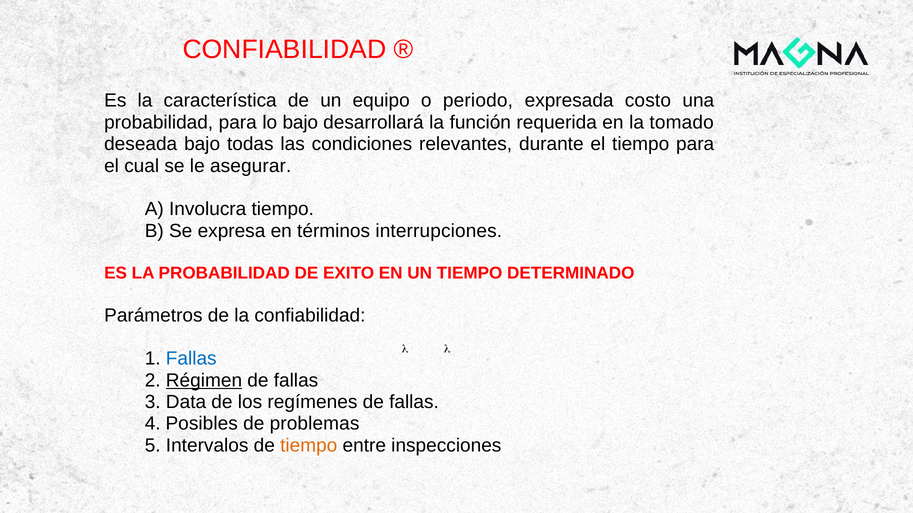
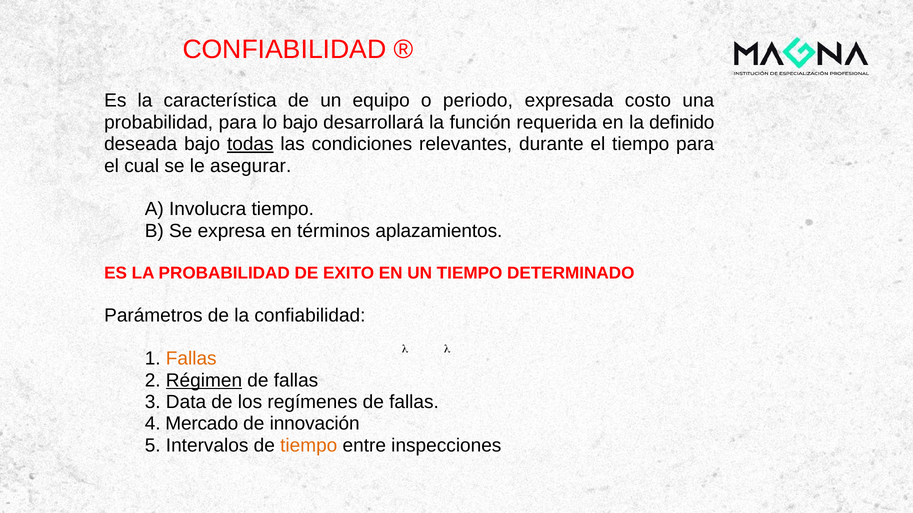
tomado: tomado -> definido
todas underline: none -> present
interrupciones: interrupciones -> aplazamientos
Fallas at (191, 359) colour: blue -> orange
Posibles: Posibles -> Mercado
problemas: problemas -> innovación
